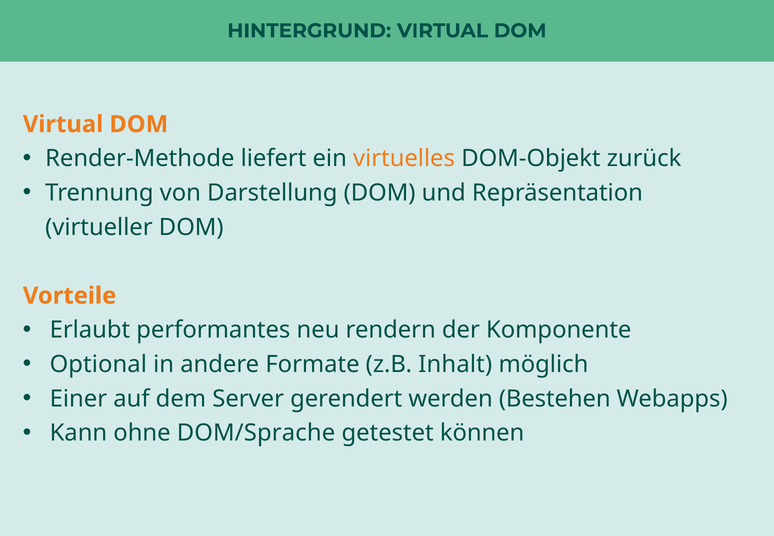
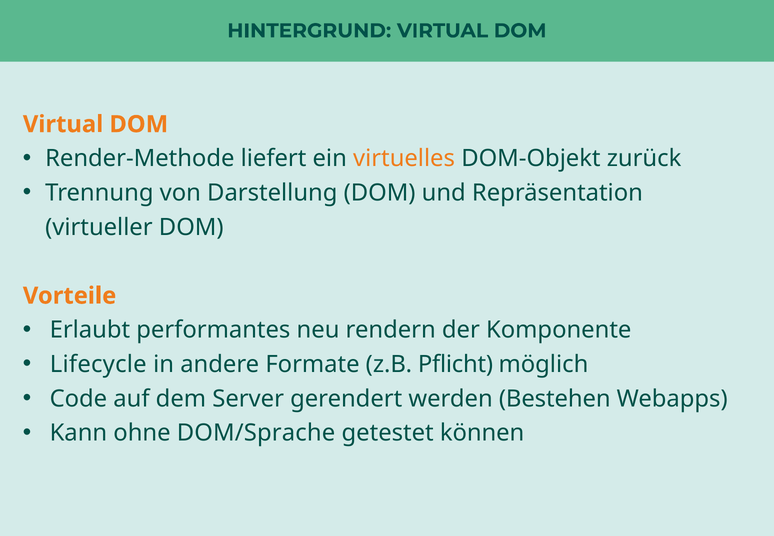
Optional: Optional -> Lifecycle
Inhalt: Inhalt -> Pflicht
Einer: Einer -> Code
